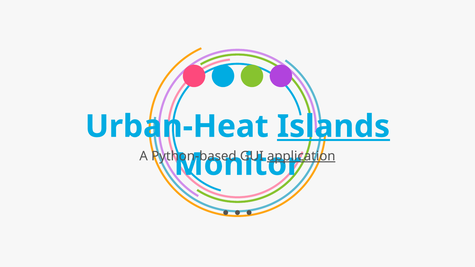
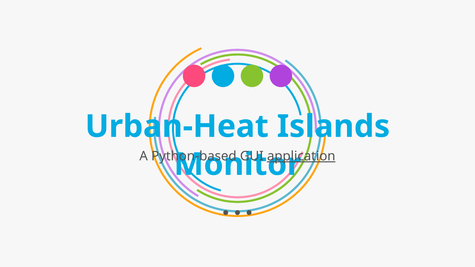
Islands underline: present -> none
